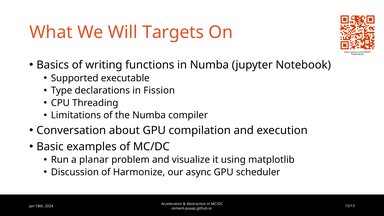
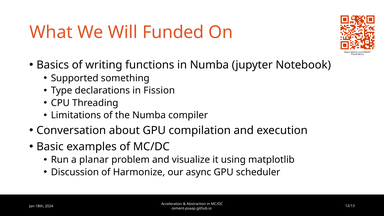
Targets: Targets -> Funded
executable: executable -> something
